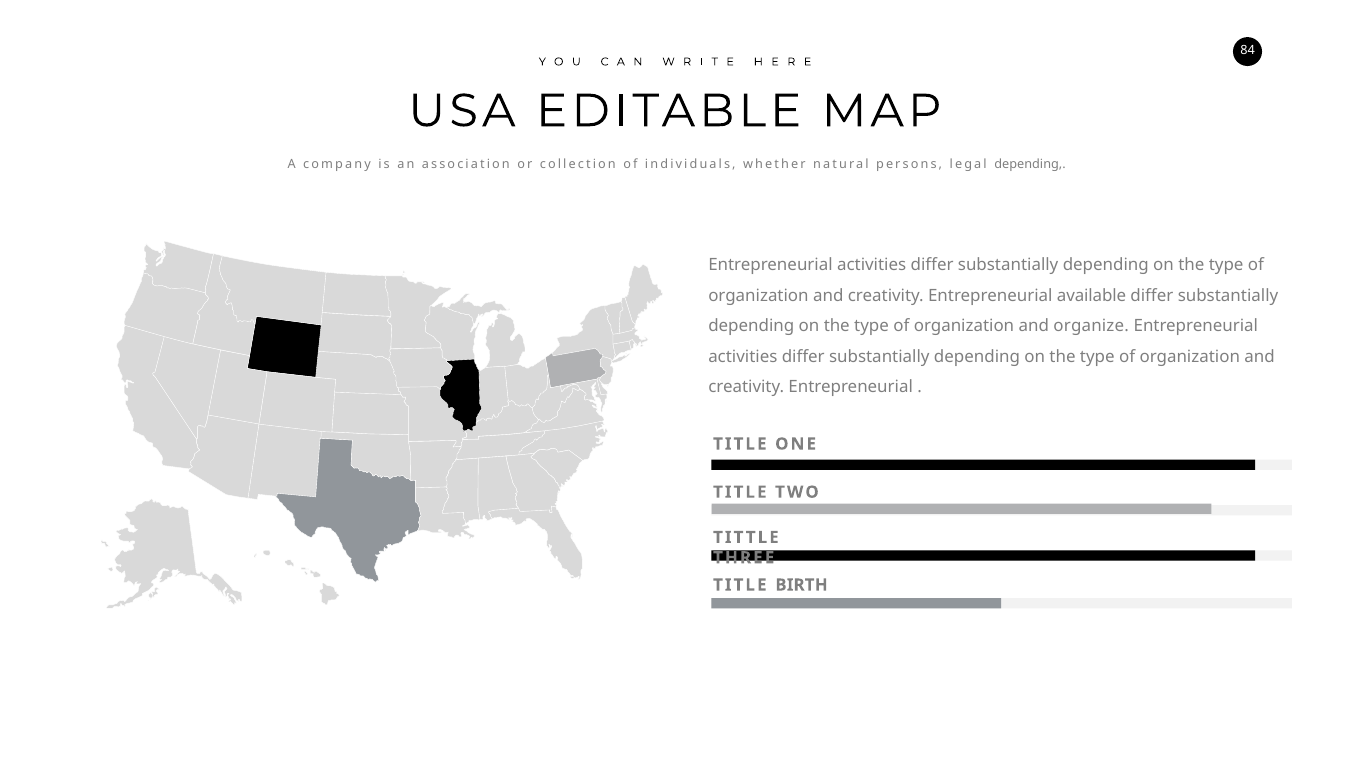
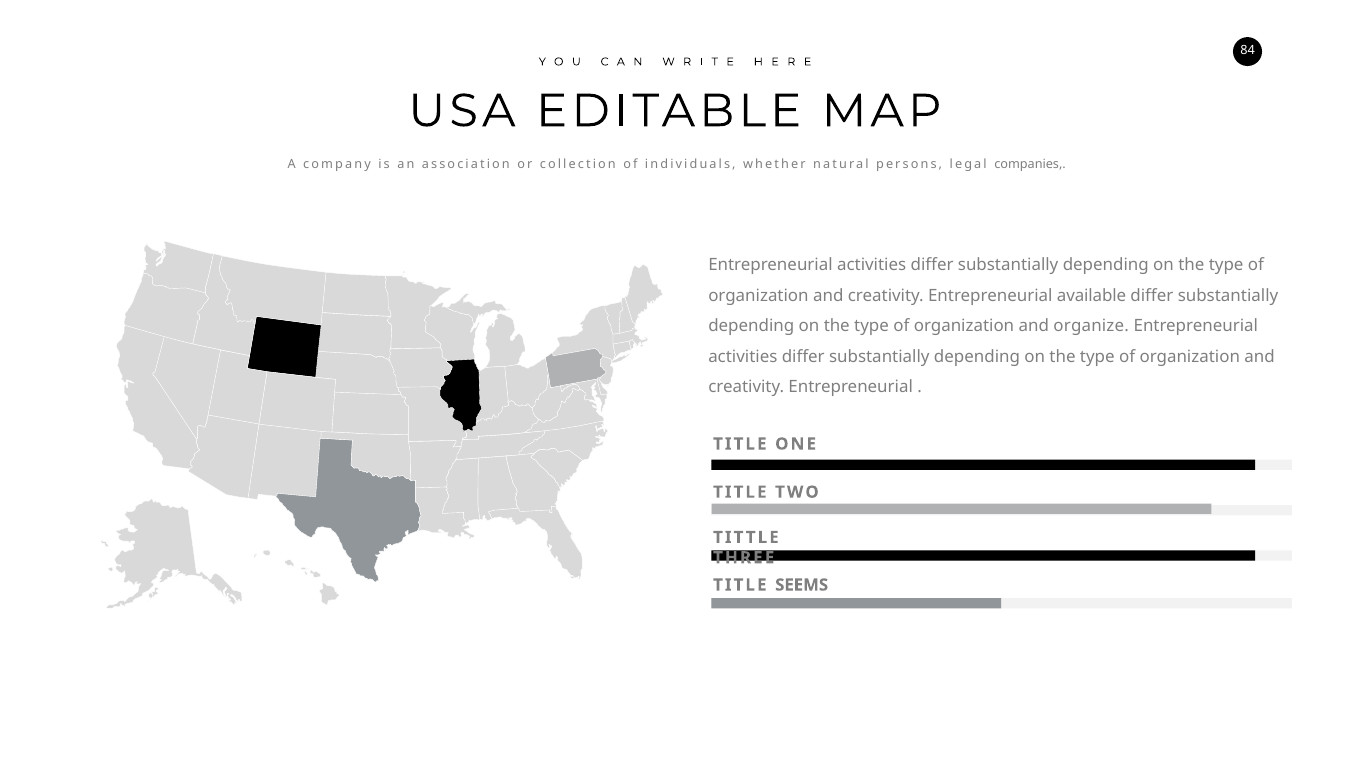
legal depending: depending -> companies
BIRTH: BIRTH -> SEEMS
